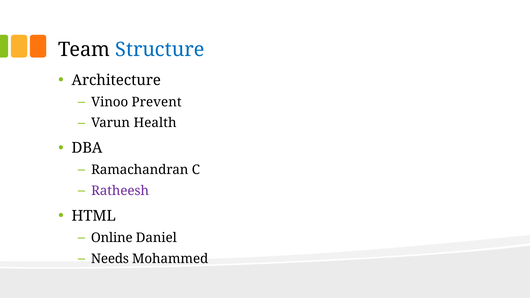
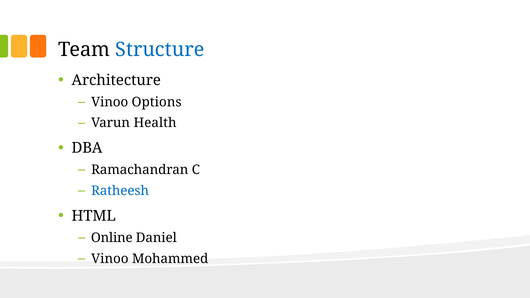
Prevent: Prevent -> Options
Ratheesh colour: purple -> blue
Needs at (110, 259): Needs -> Vinoo
